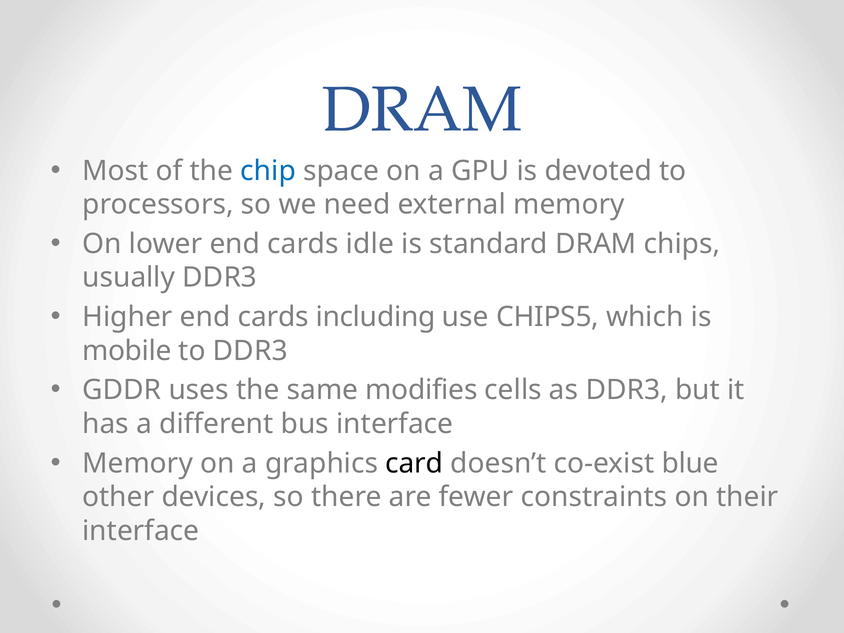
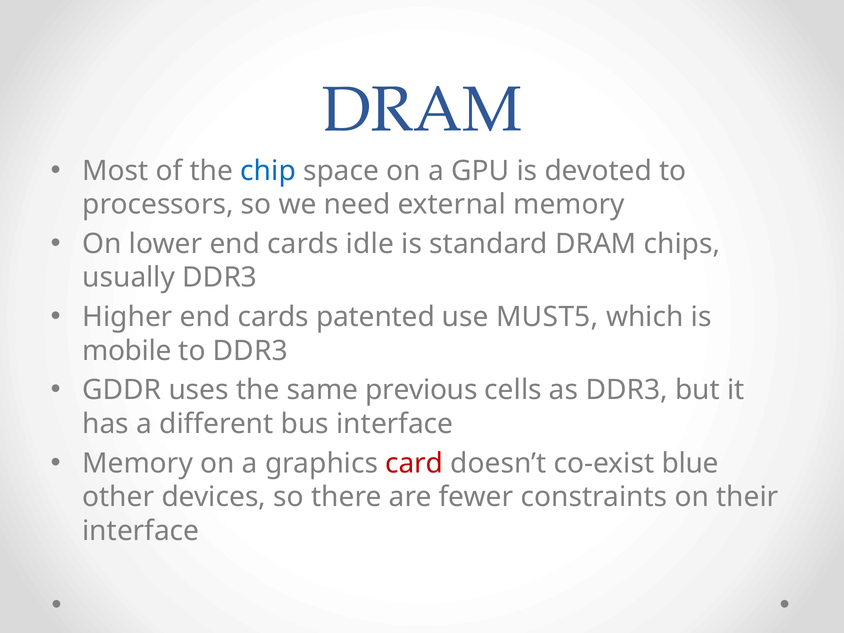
including: including -> patented
CHIPS5: CHIPS5 -> MUST5
modifies: modifies -> previous
card colour: black -> red
